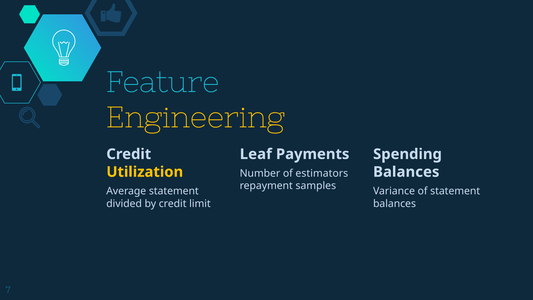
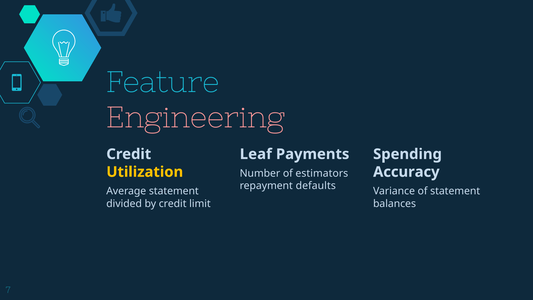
Engineering colour: yellow -> pink
Balances at (406, 172): Balances -> Accuracy
samples: samples -> defaults
